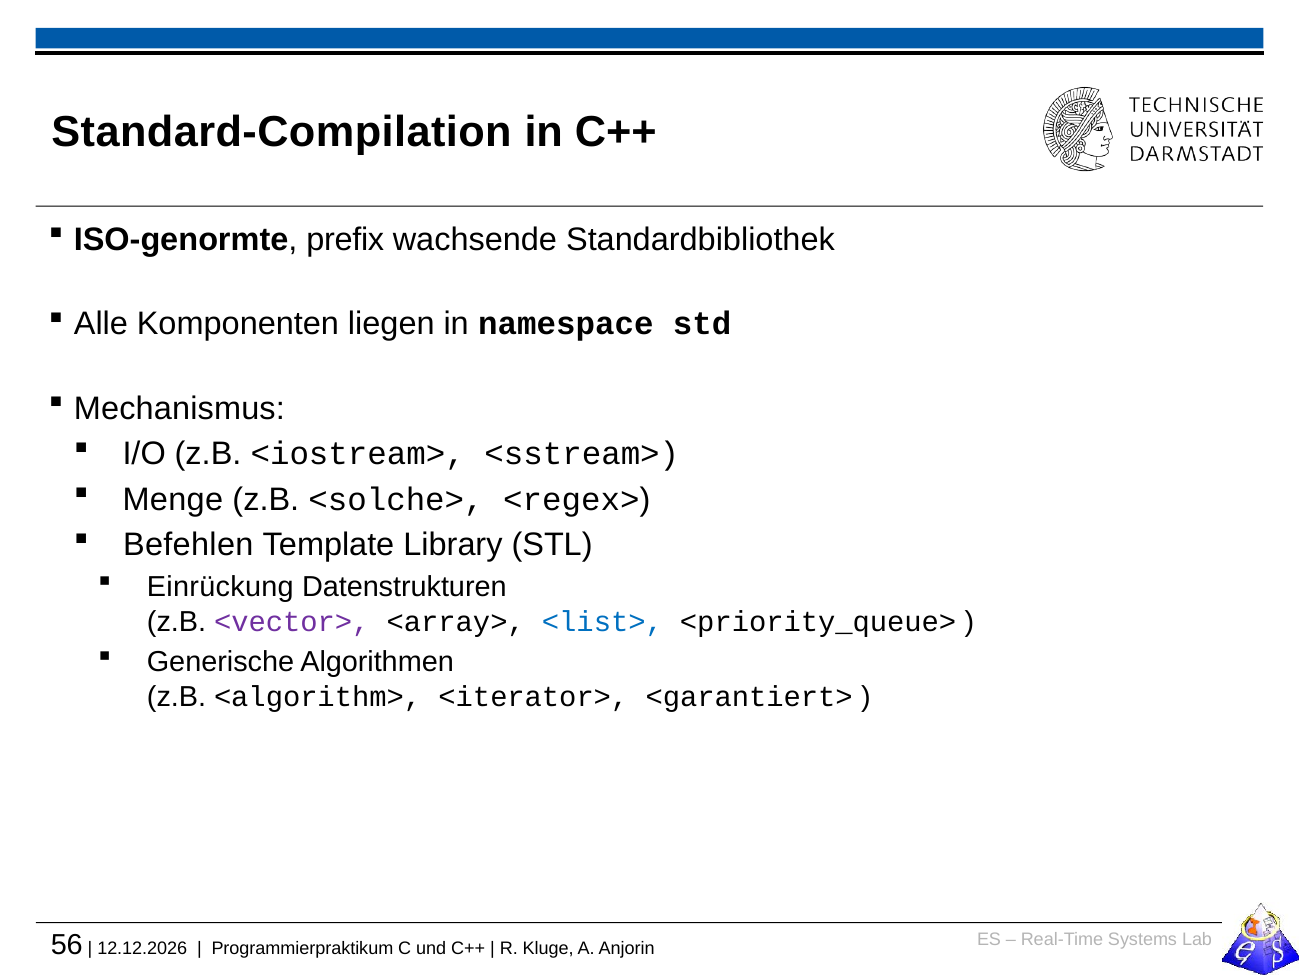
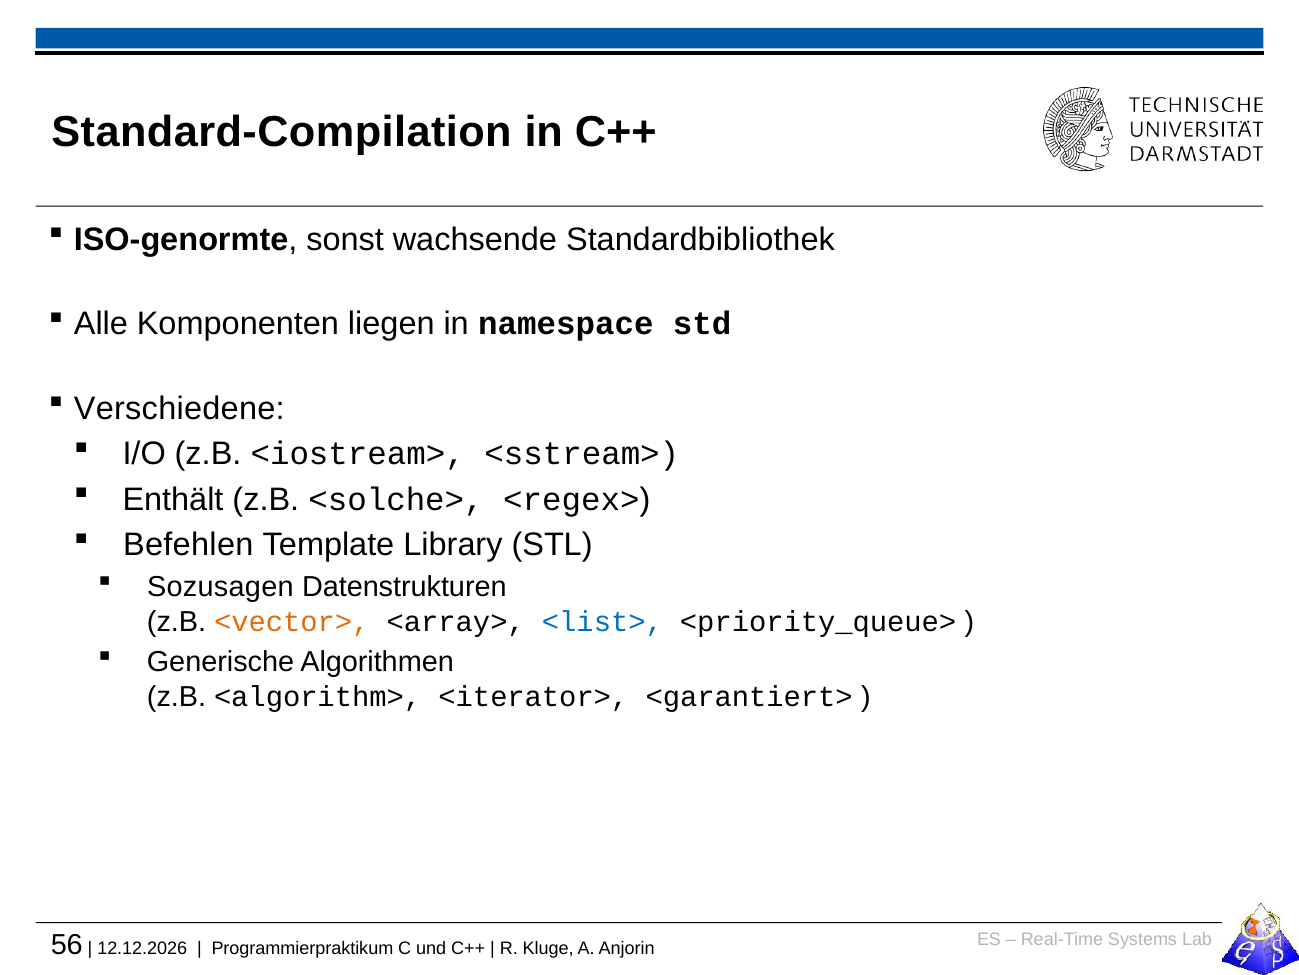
prefix: prefix -> sonst
Mechanismus: Mechanismus -> Verschiedene
Menge: Menge -> Enthält
Einrückung: Einrückung -> Sozusagen
<vector> colour: purple -> orange
